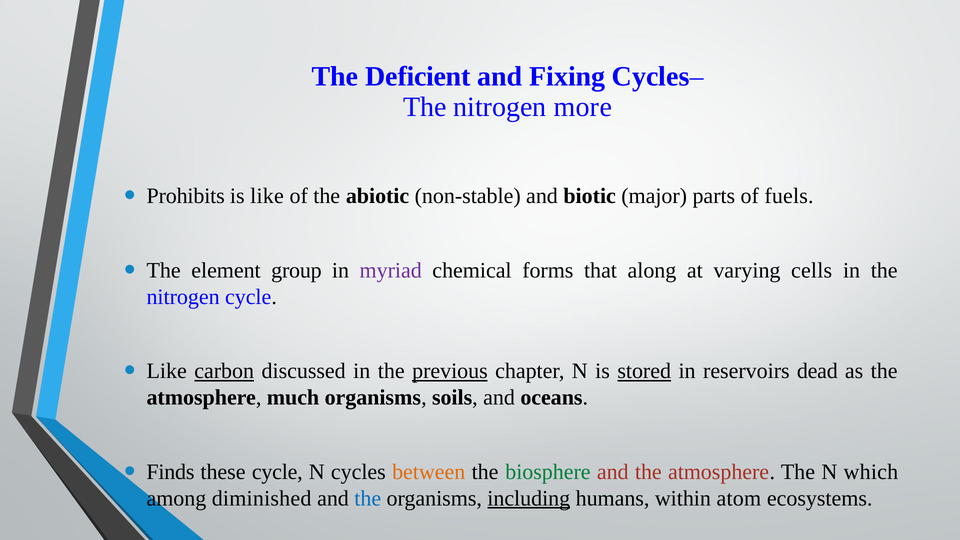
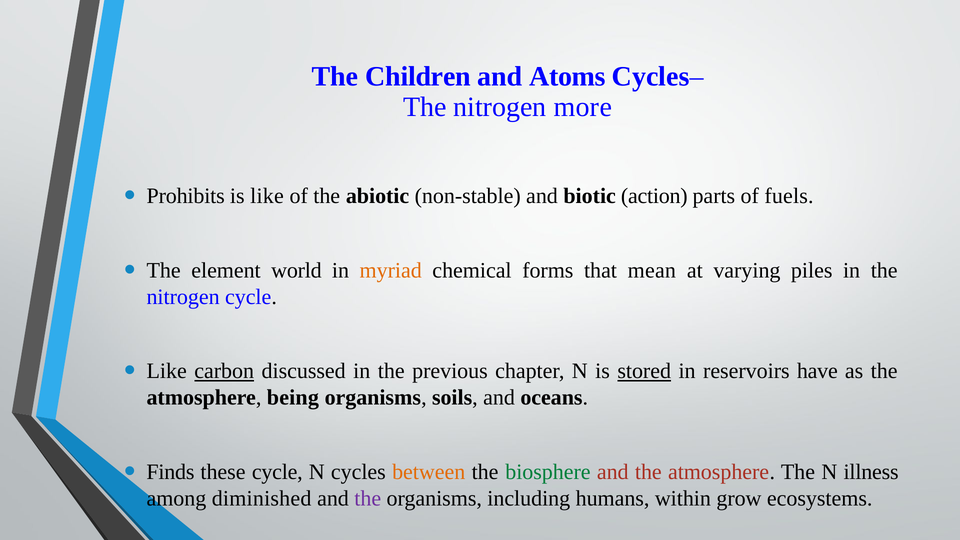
Deficient: Deficient -> Children
Fixing: Fixing -> Atoms
major: major -> action
group: group -> world
myriad colour: purple -> orange
along: along -> mean
cells: cells -> piles
previous underline: present -> none
dead: dead -> have
much: much -> being
which: which -> illness
the at (368, 498) colour: blue -> purple
including underline: present -> none
atom: atom -> grow
